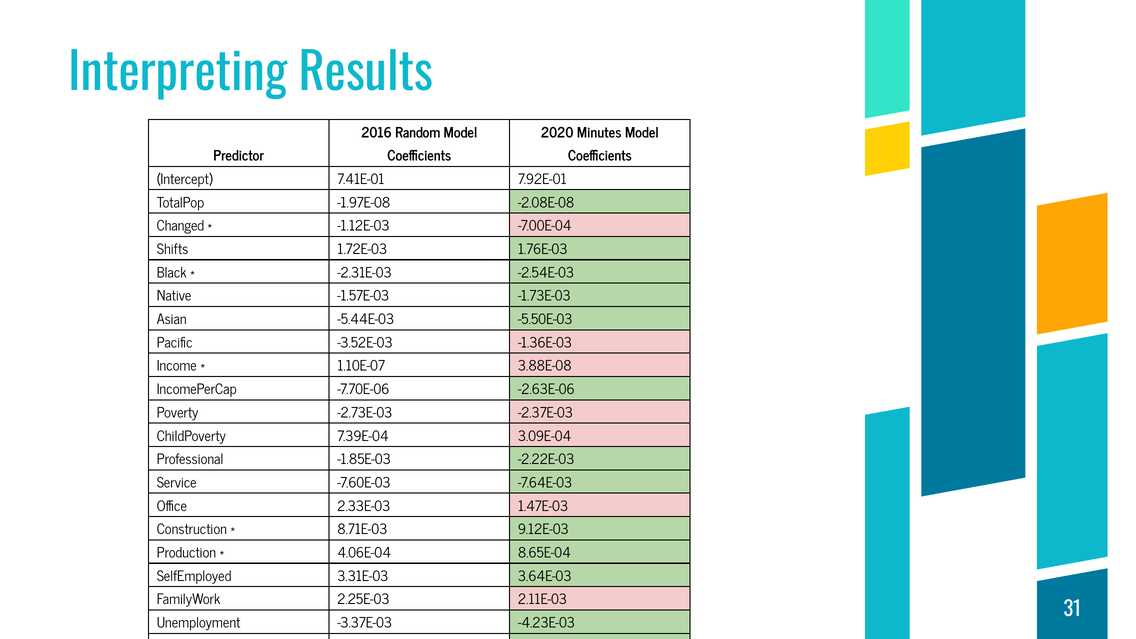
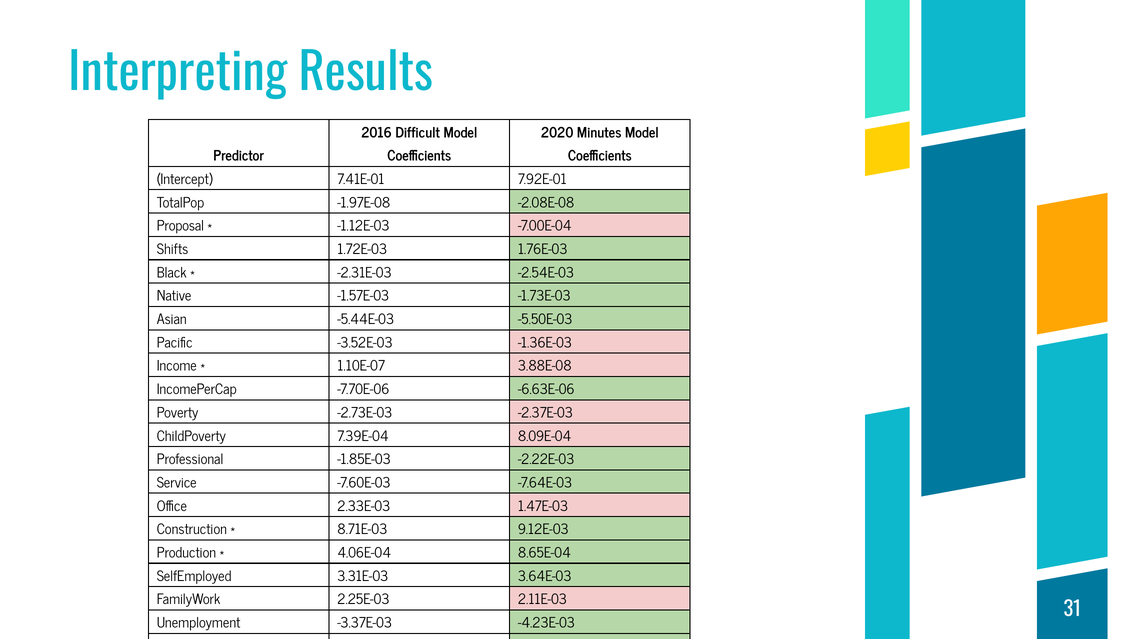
Random: Random -> Difficult
Changed: Changed -> Proposal
-2.63E-06: -2.63E-06 -> -6.63E-06
3.09E-04: 3.09E-04 -> 8.09E-04
